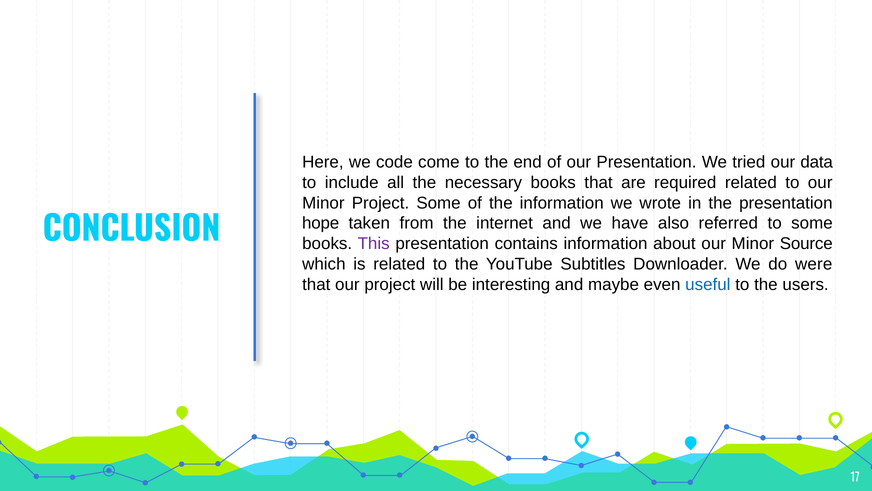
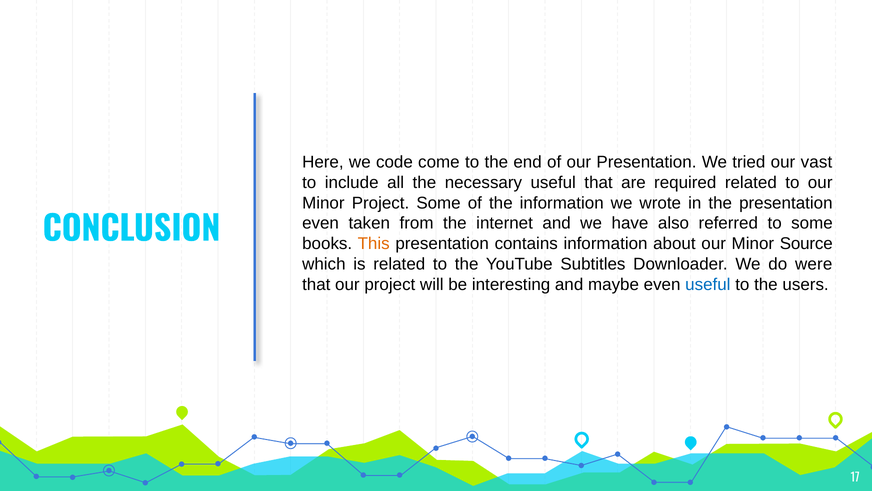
data: data -> vast
necessary books: books -> useful
hope at (321, 223): hope -> even
This colour: purple -> orange
